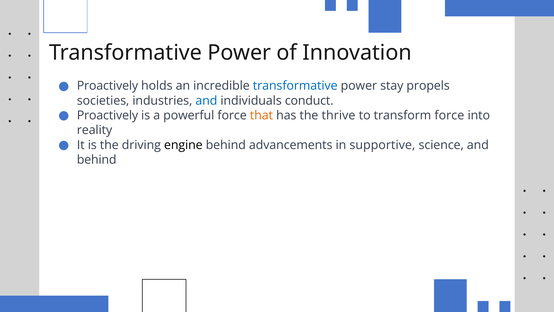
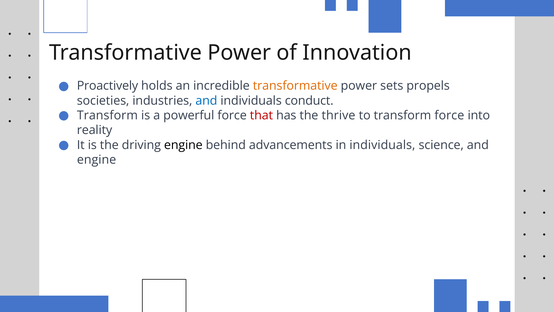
transformative at (295, 86) colour: blue -> orange
stay: stay -> sets
Proactively at (107, 115): Proactively -> Transform
that colour: orange -> red
in supportive: supportive -> individuals
behind at (97, 160): behind -> engine
